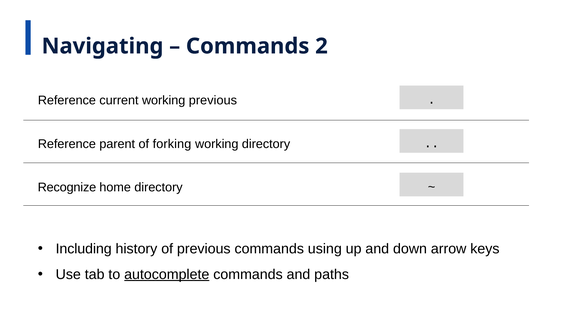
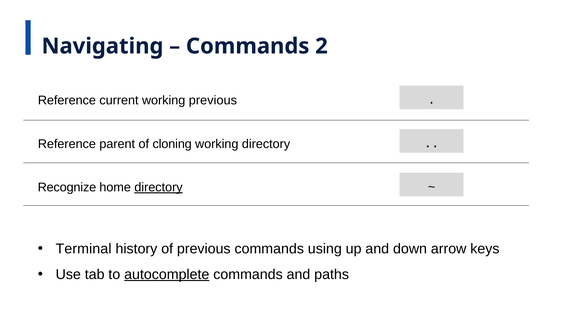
forking: forking -> cloning
directory at (158, 188) underline: none -> present
Including: Including -> Terminal
